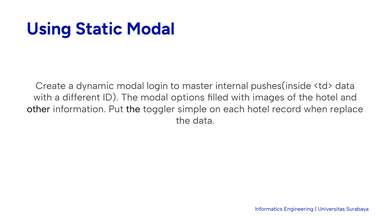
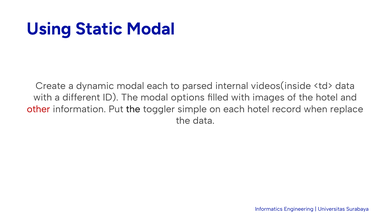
modal login: login -> each
master: master -> parsed
pushes(inside: pushes(inside -> videos(inside
other colour: black -> red
